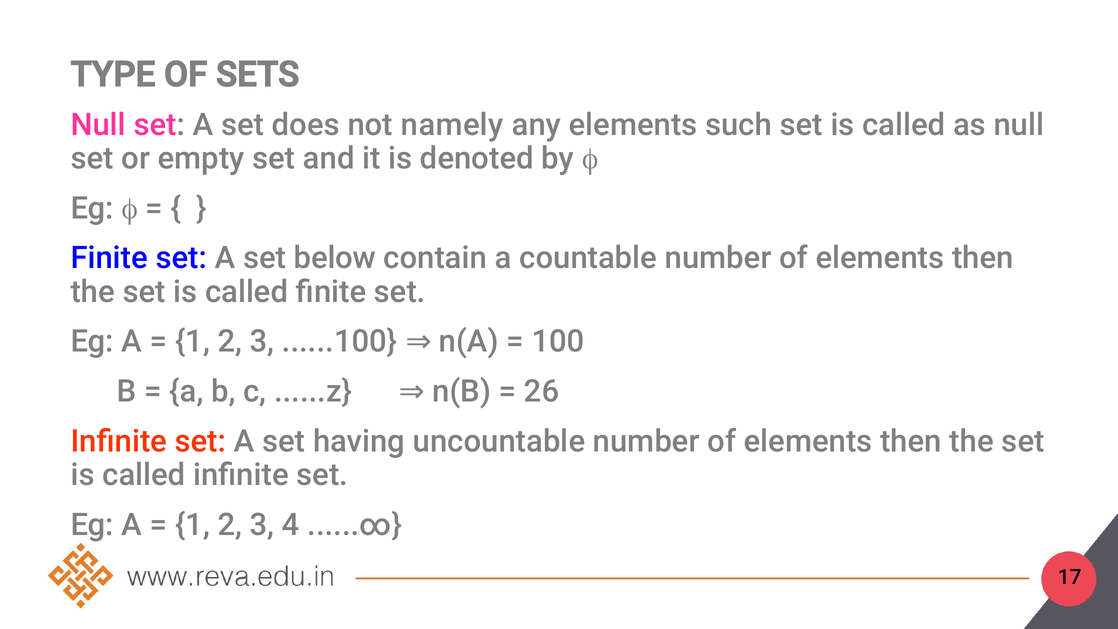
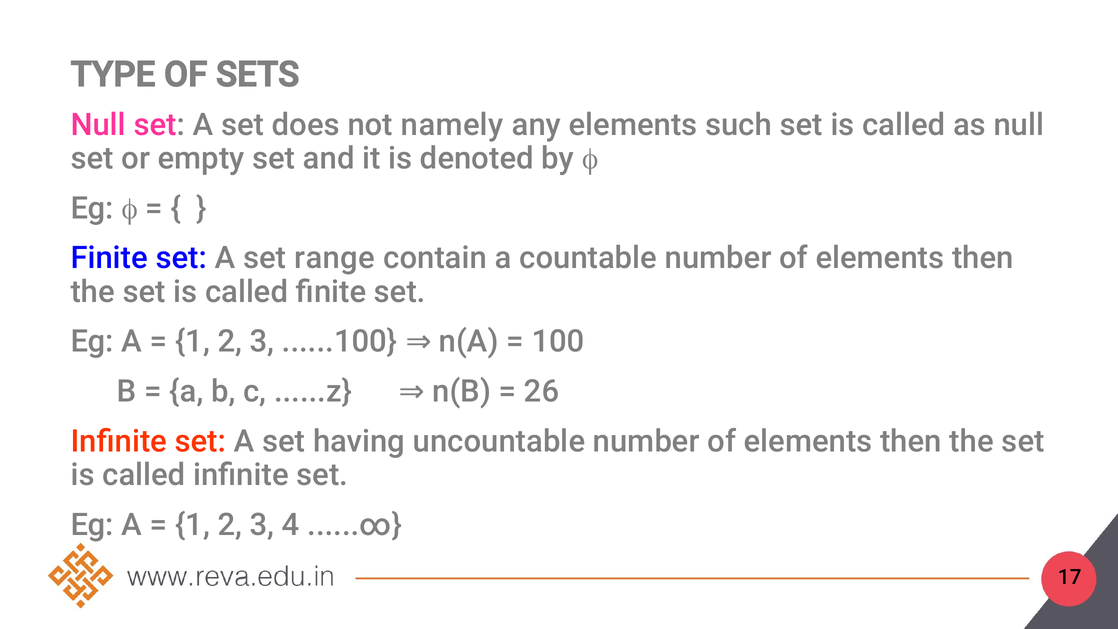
below: below -> range
